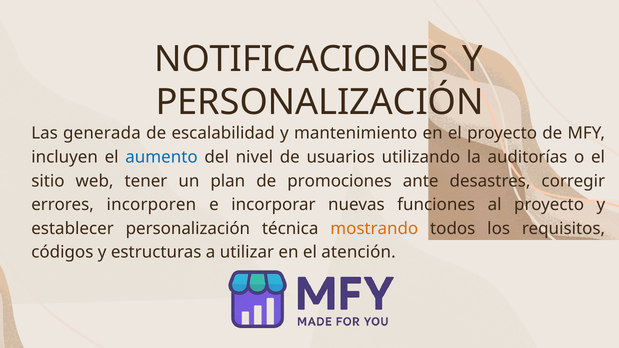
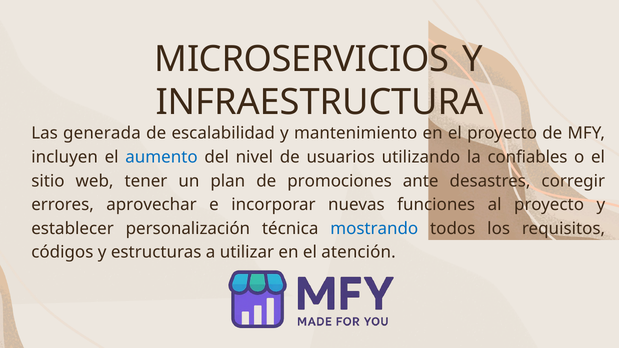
NOTIFICACIONES: NOTIFICACIONES -> MICROSERVICIOS
PERSONALIZACIÓN at (320, 103): PERSONALIZACIÓN -> INFRAESTRUCTURA
auditorías: auditorías -> confiables
incorporen: incorporen -> aprovechar
mostrando colour: orange -> blue
